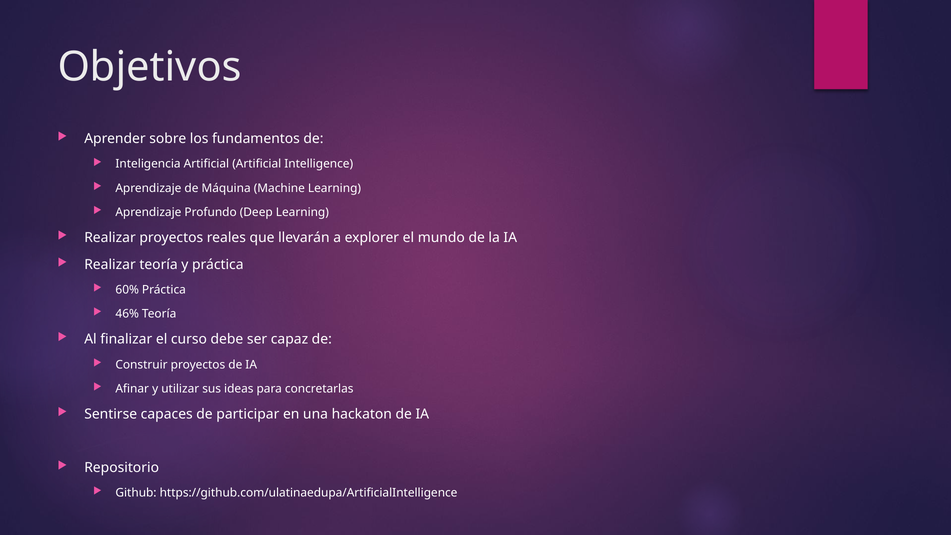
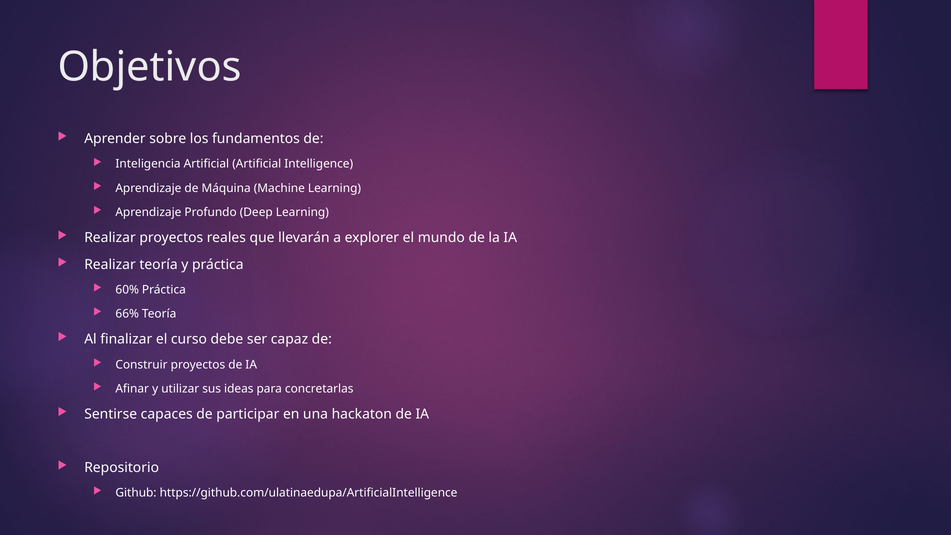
46%: 46% -> 66%
